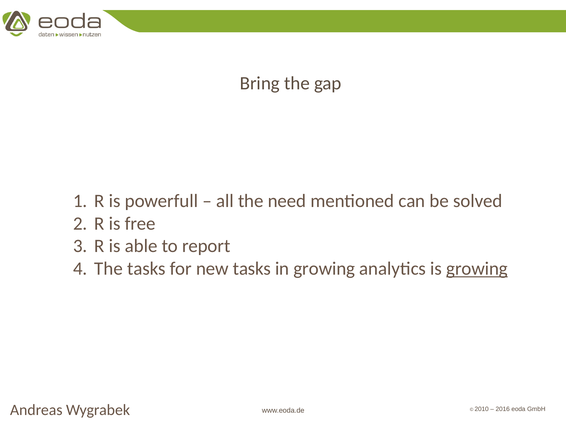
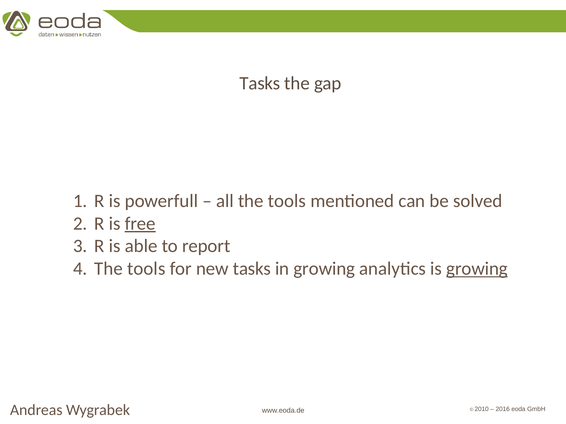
Bring at (260, 84): Bring -> Tasks
all the need: need -> tools
free underline: none -> present
tasks at (146, 269): tasks -> tools
